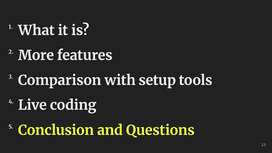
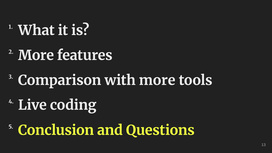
with setup: setup -> more
